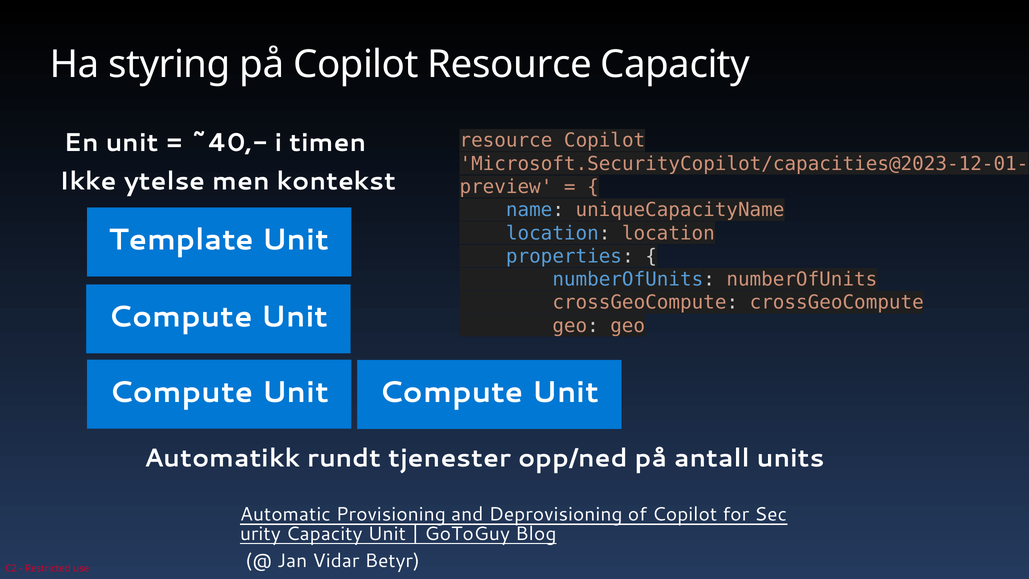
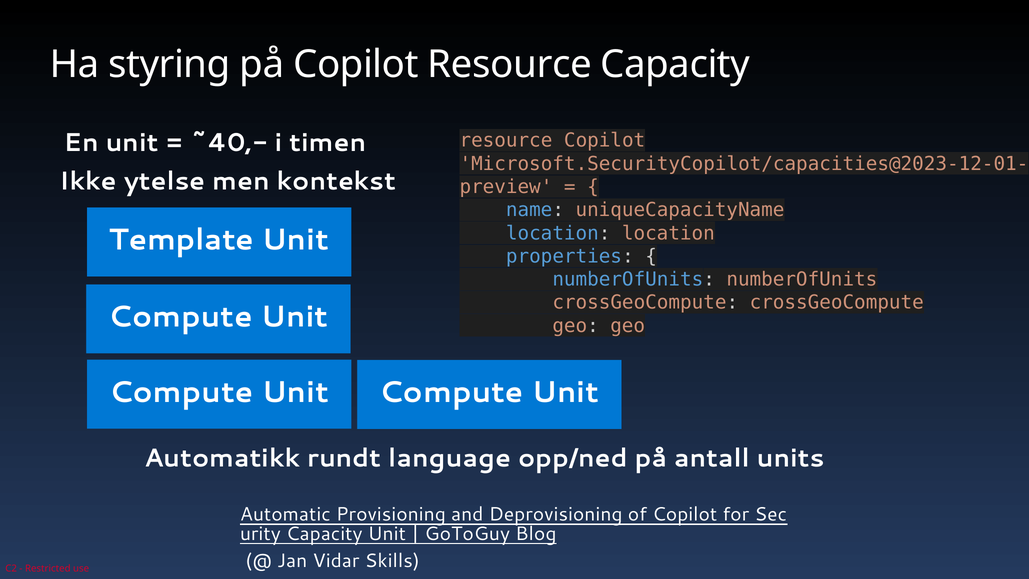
tjenester: tjenester -> language
Betyr: Betyr -> Skills
